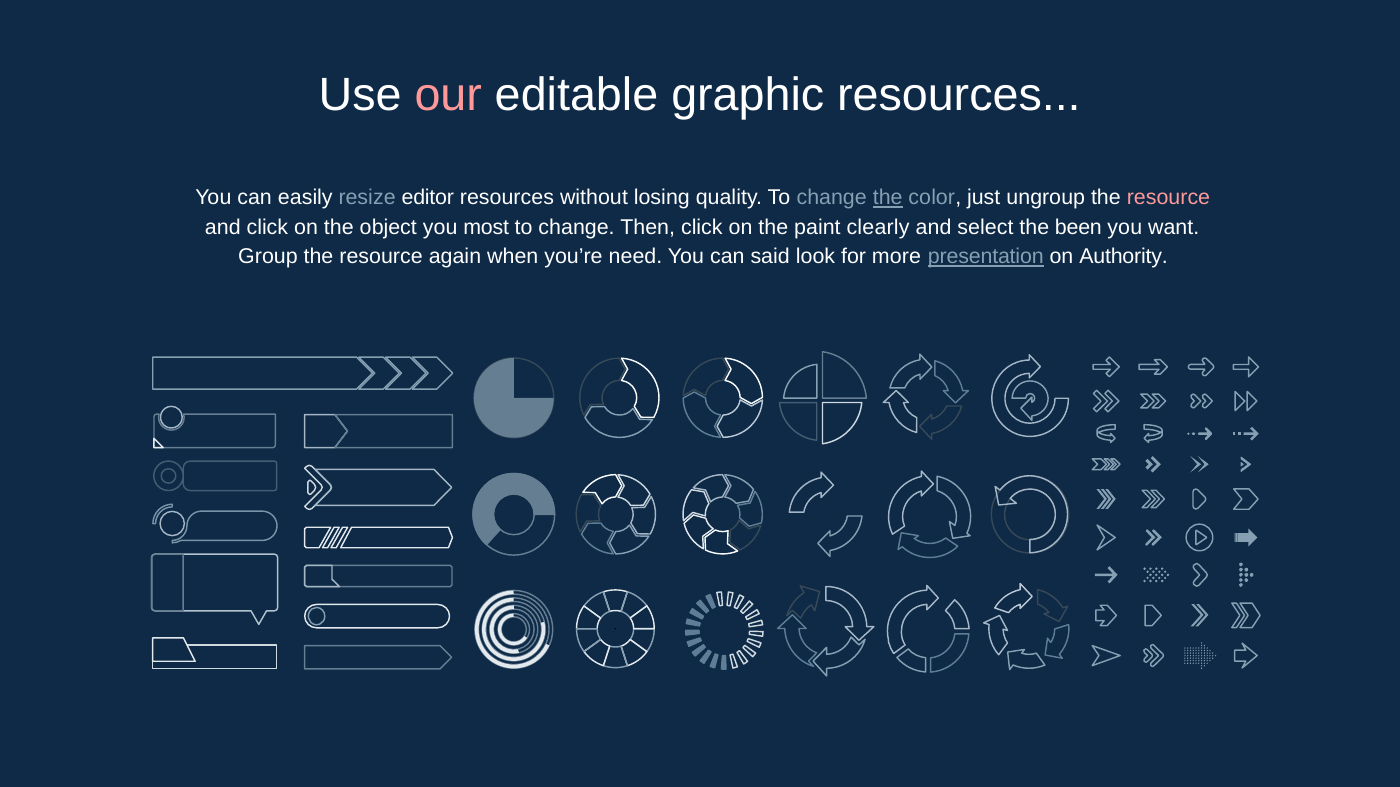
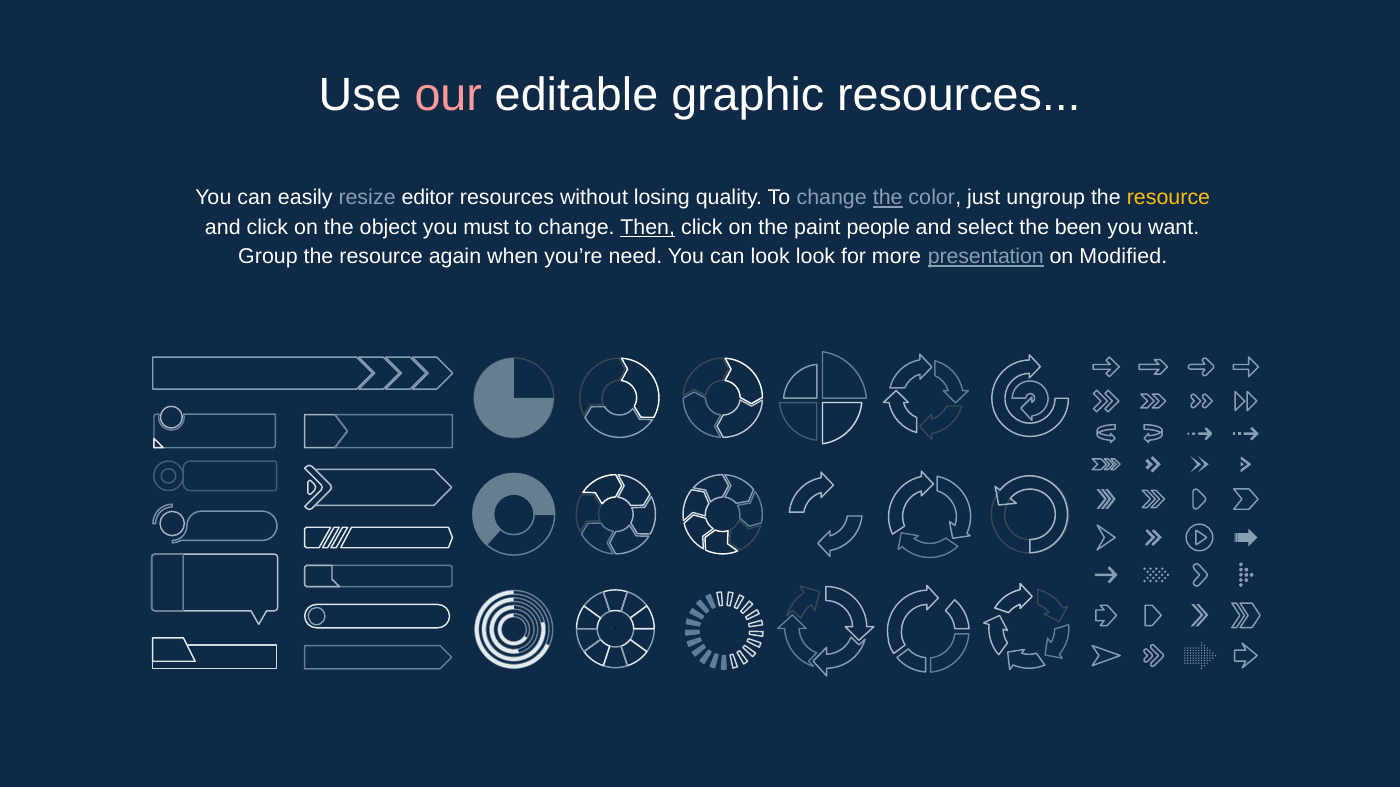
resource at (1168, 198) colour: pink -> yellow
most: most -> must
Then underline: none -> present
clearly: clearly -> people
can said: said -> look
Authority: Authority -> Modified
